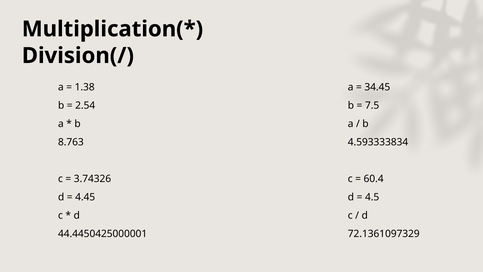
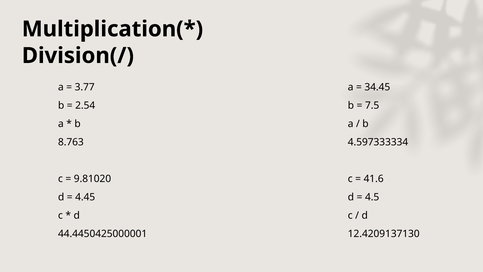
1.38: 1.38 -> 3.77
4.593333834: 4.593333834 -> 4.597333334
3.74326: 3.74326 -> 9.81020
60.4: 60.4 -> 41.6
72.1361097329: 72.1361097329 -> 12.4209137130
